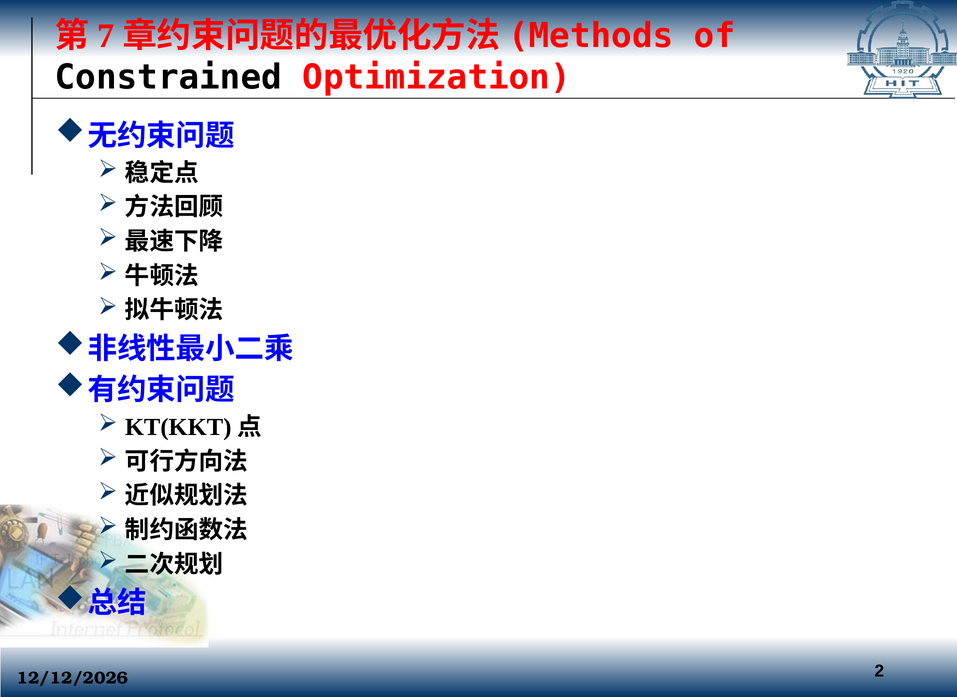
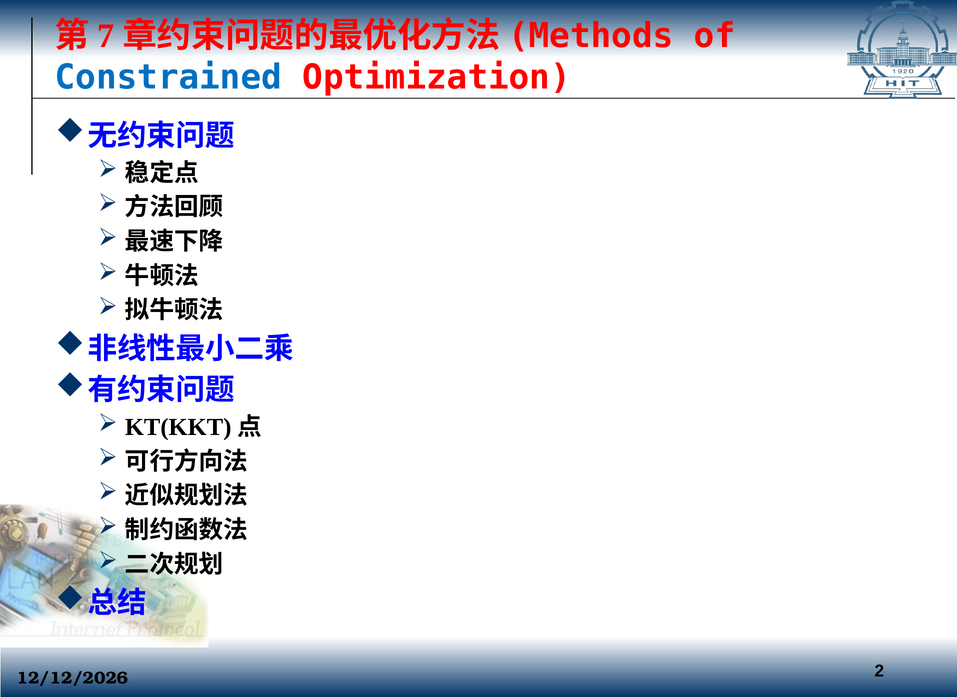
Constrained colour: black -> blue
